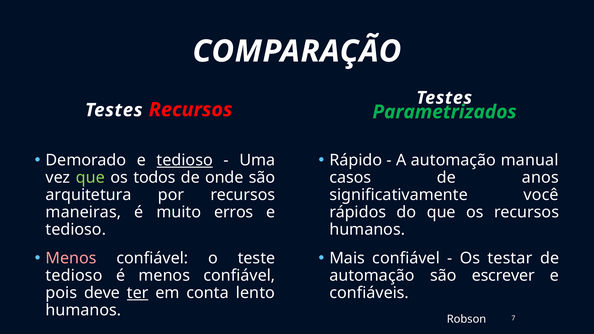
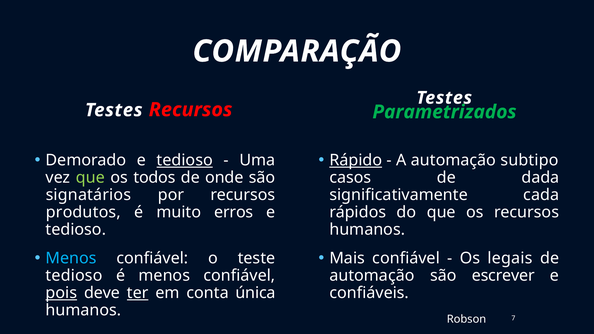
Rápido underline: none -> present
manual: manual -> subtipo
anos: anos -> dada
arquitetura: arquitetura -> signatários
você: você -> cada
maneiras: maneiras -> produtos
Menos at (71, 258) colour: pink -> light blue
testar: testar -> legais
pois underline: none -> present
lento: lento -> única
